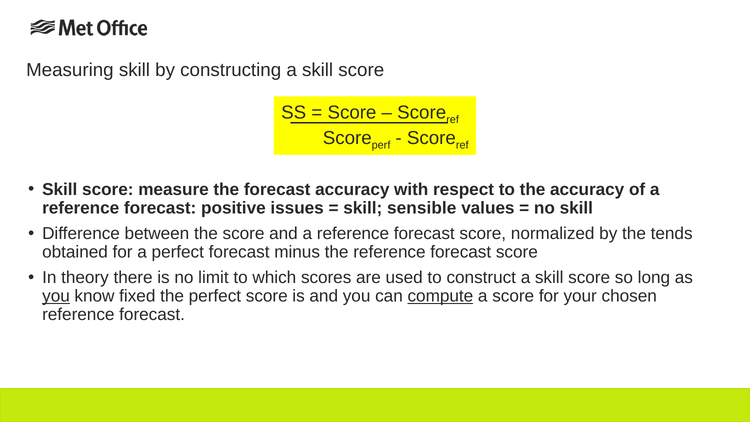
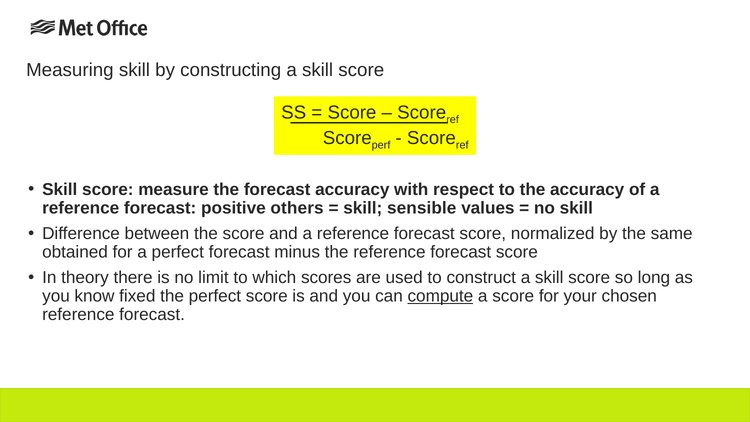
issues: issues -> others
tends: tends -> same
you at (56, 296) underline: present -> none
